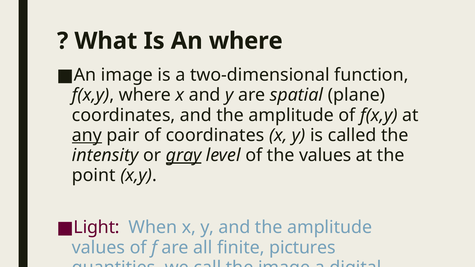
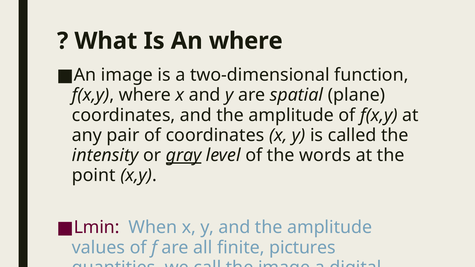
any underline: present -> none
the values: values -> words
Light: Light -> Lmin
